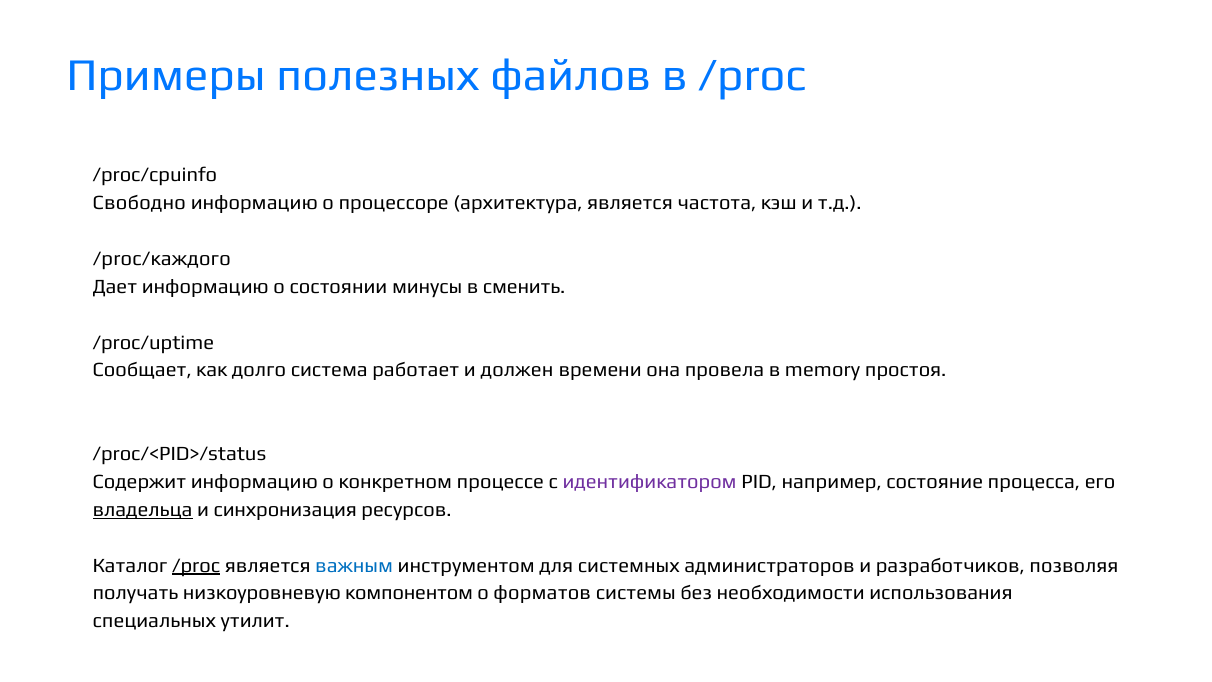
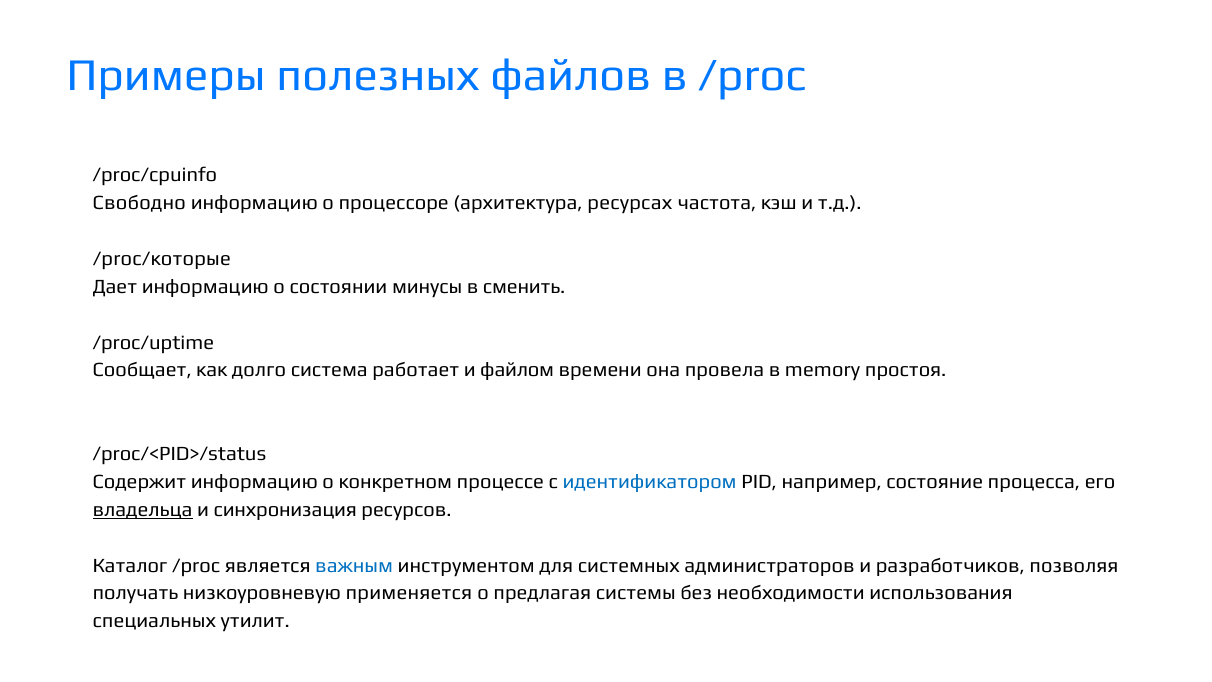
архитектура является: является -> ресурсах
/proc/каждого: /proc/каждого -> /proc/которые
должен: должен -> файлом
идентификатором colour: purple -> blue
/proc at (196, 565) underline: present -> none
компонентом: компонентом -> применяется
форматов: форматов -> предлагая
